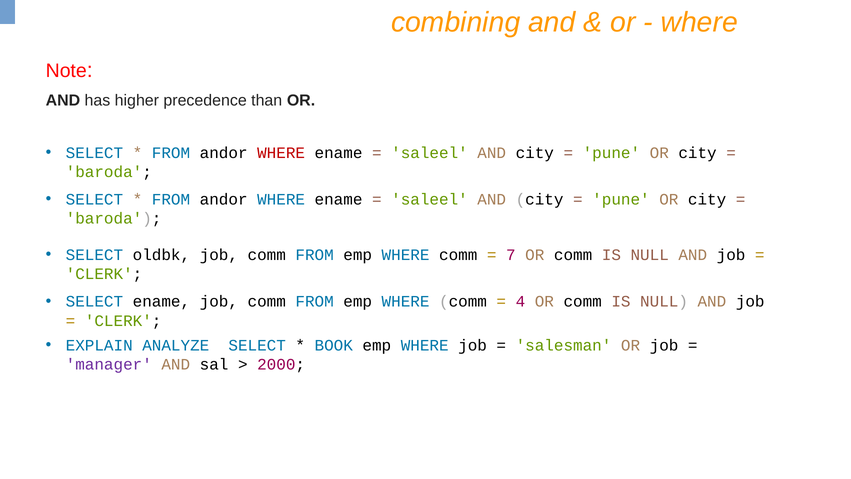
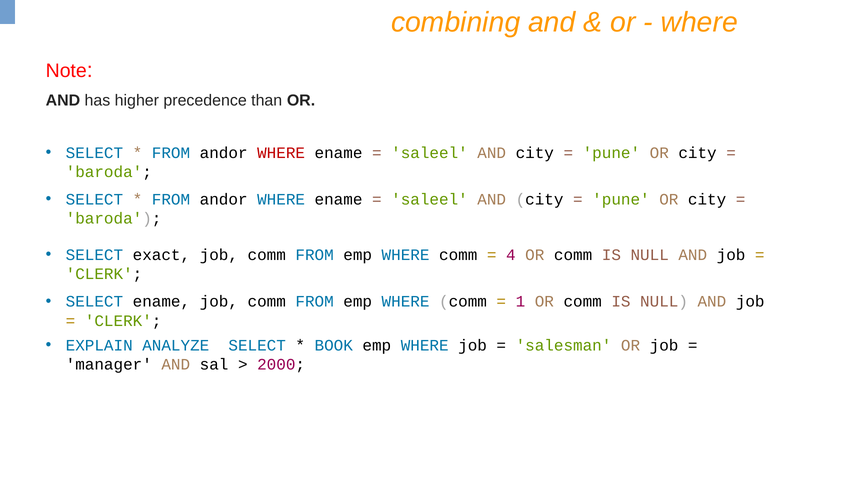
oldbk: oldbk -> exact
7: 7 -> 4
4: 4 -> 1
manager colour: purple -> black
